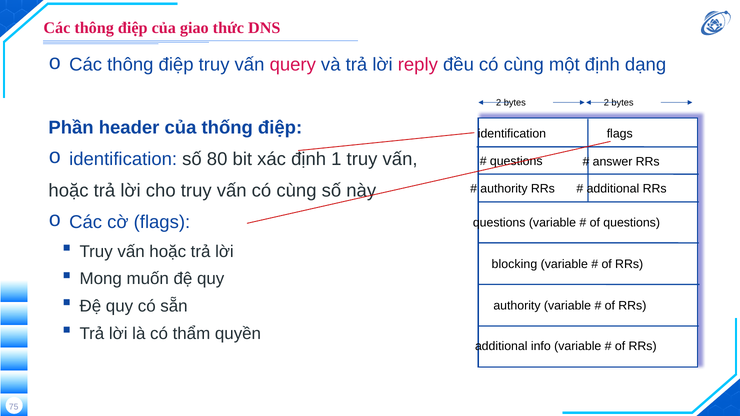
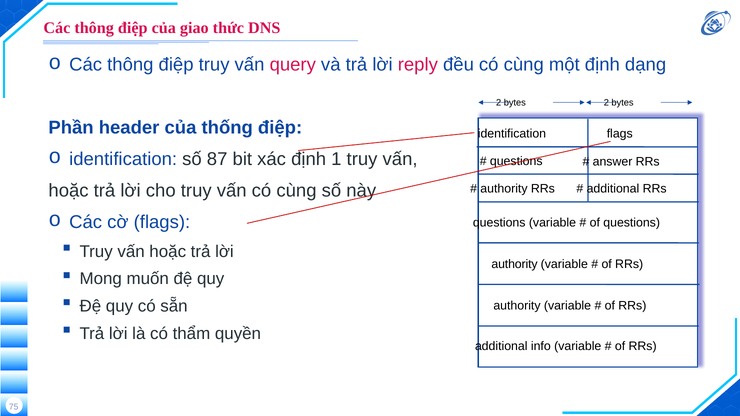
80: 80 -> 87
blocking at (514, 264): blocking -> authority
